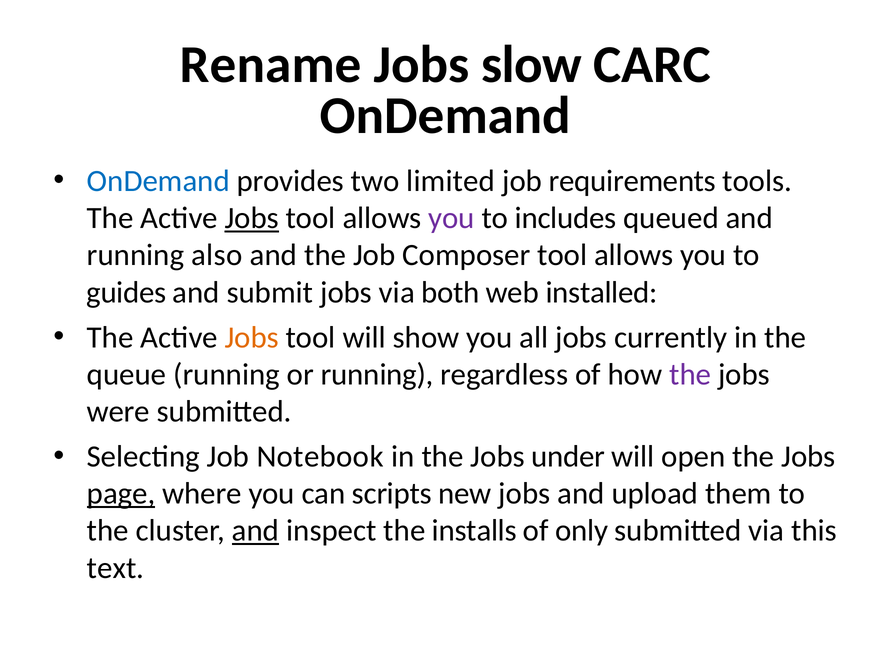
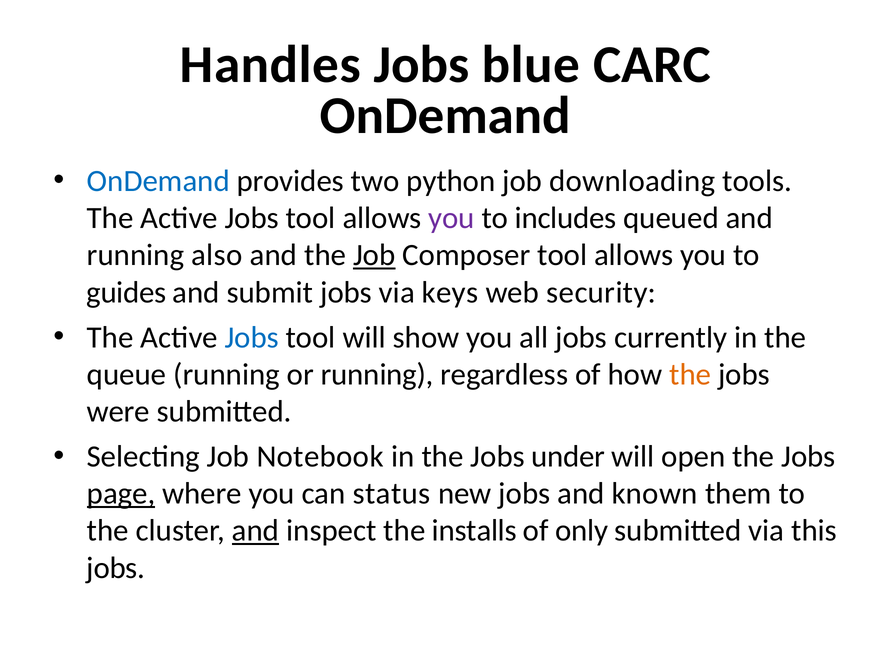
Rename: Rename -> Handles
slow: slow -> blue
limited: limited -> python
requirements: requirements -> downloading
Jobs at (252, 218) underline: present -> none
Job at (374, 255) underline: none -> present
both: both -> keys
installed: installed -> security
Jobs at (252, 337) colour: orange -> blue
the at (690, 375) colour: purple -> orange
scripts: scripts -> status
upload: upload -> known
text at (116, 568): text -> jobs
